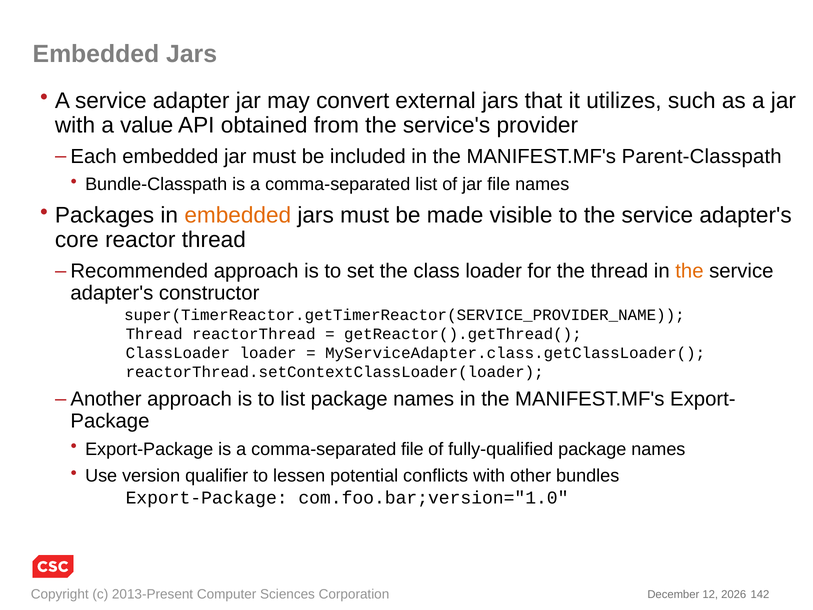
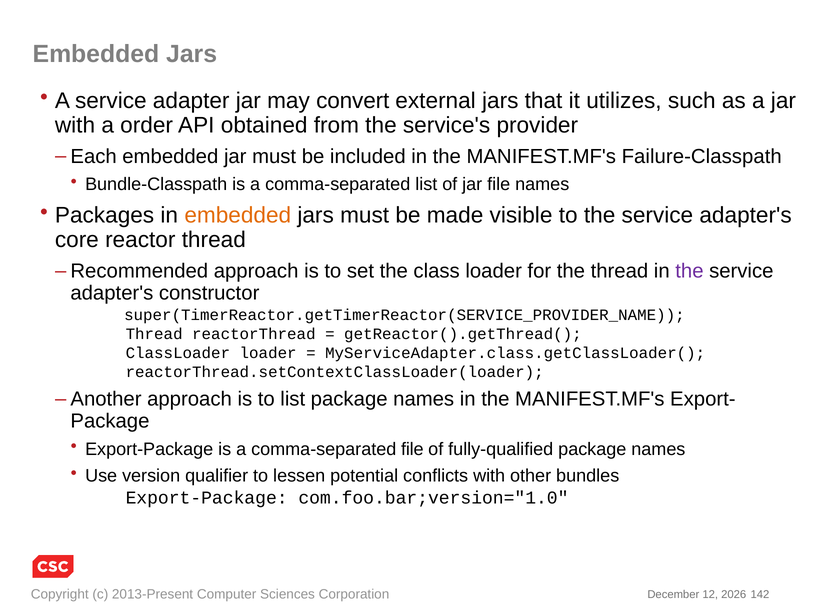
value: value -> order
Parent-Classpath: Parent-Classpath -> Failure-Classpath
the at (689, 271) colour: orange -> purple
